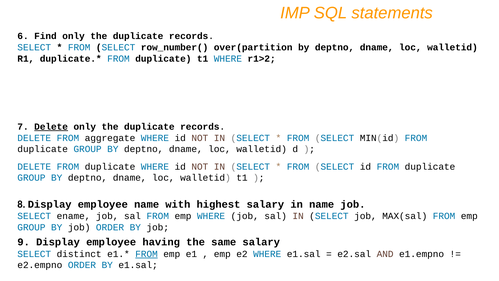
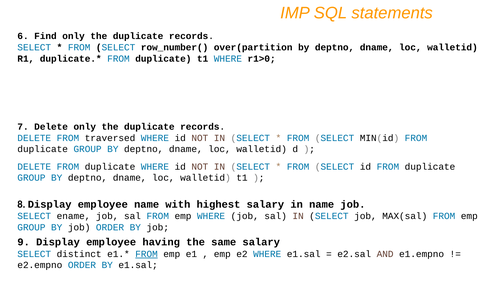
r1>2: r1>2 -> r1>0
Delete at (51, 127) underline: present -> none
aggregate: aggregate -> traversed
